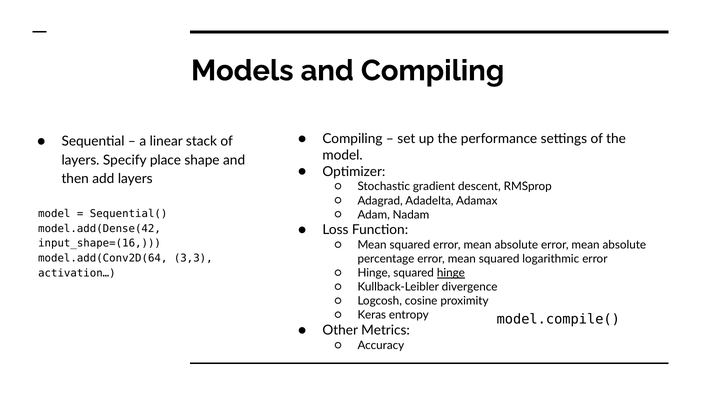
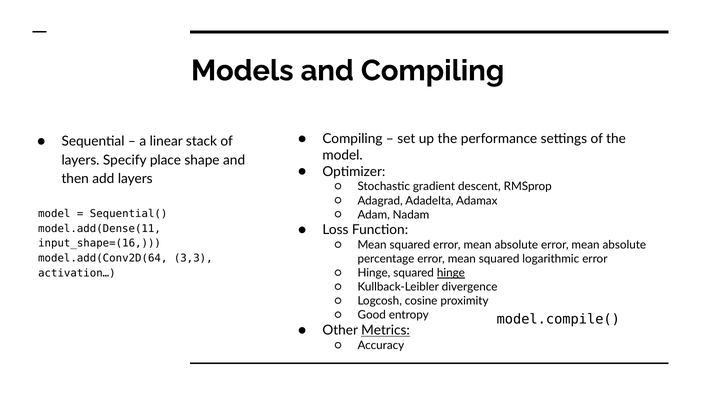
model.add(Dense(42: model.add(Dense(42 -> model.add(Dense(11
Keras: Keras -> Good
Metrics underline: none -> present
